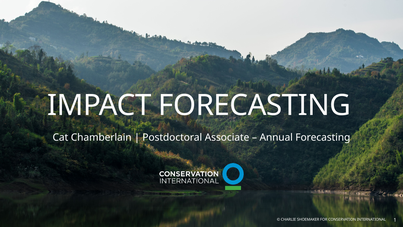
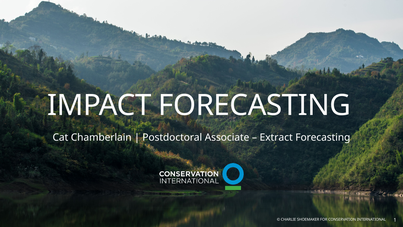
Annual: Annual -> Extract
